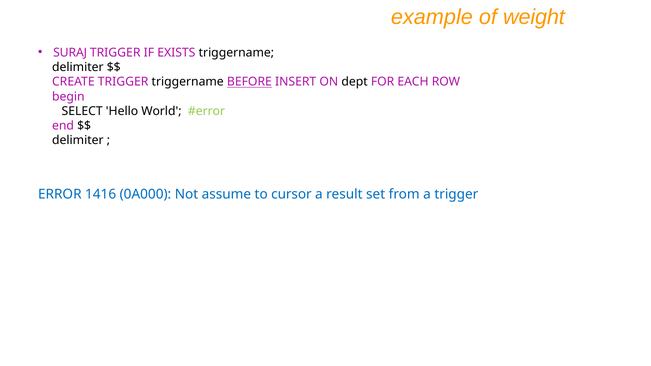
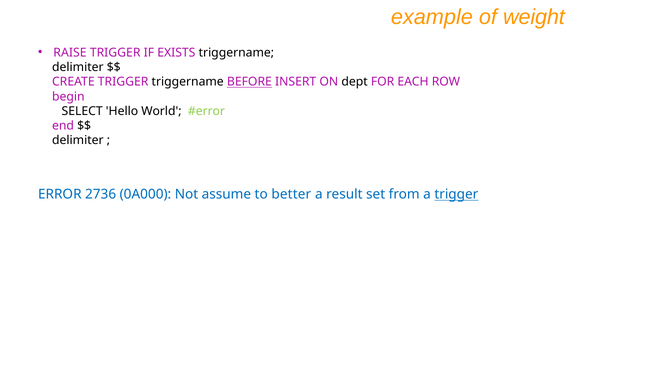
SURAJ: SURAJ -> RAISE
1416: 1416 -> 2736
cursor: cursor -> better
trigger at (456, 195) underline: none -> present
